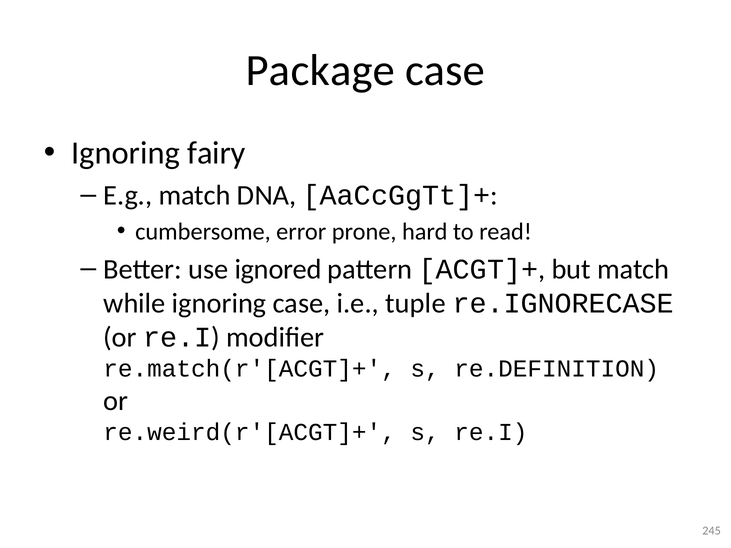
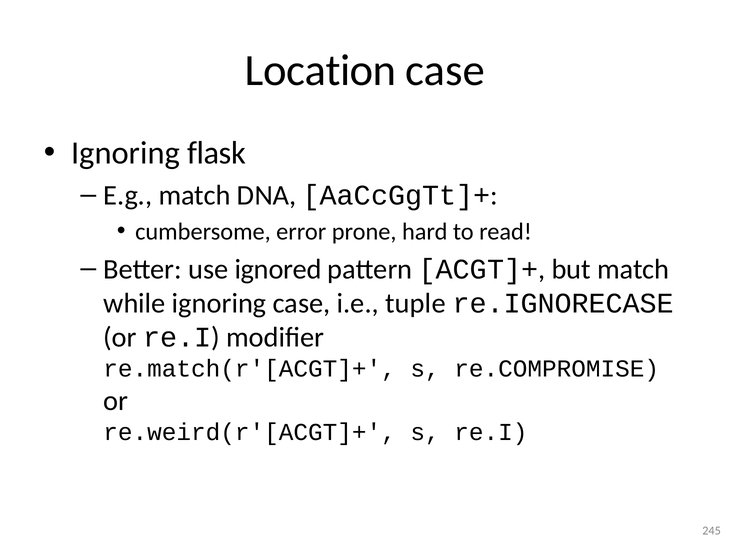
Package: Package -> Location
fairy: fairy -> flask
re.DEFINITION: re.DEFINITION -> re.COMPROMISE
